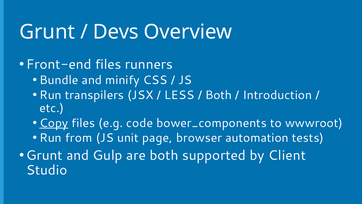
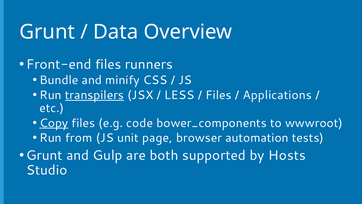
Devs: Devs -> Data
transpilers underline: none -> present
Both at (219, 95): Both -> Files
Introduction: Introduction -> Applications
Client: Client -> Hosts
